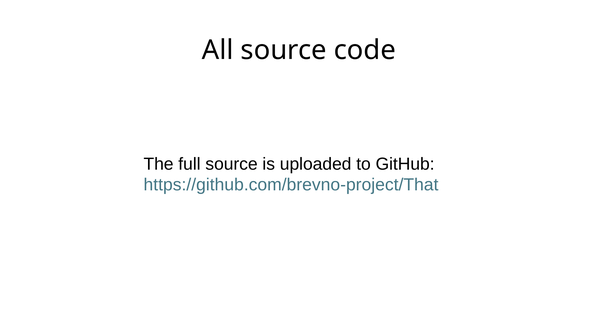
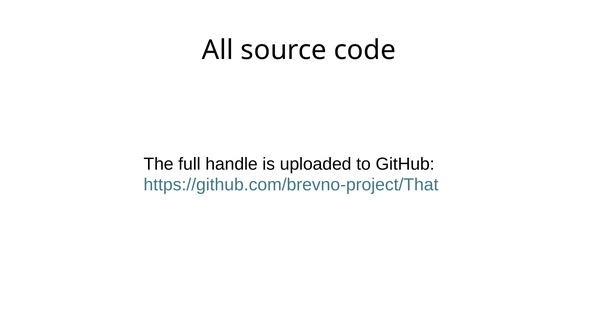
full source: source -> handle
